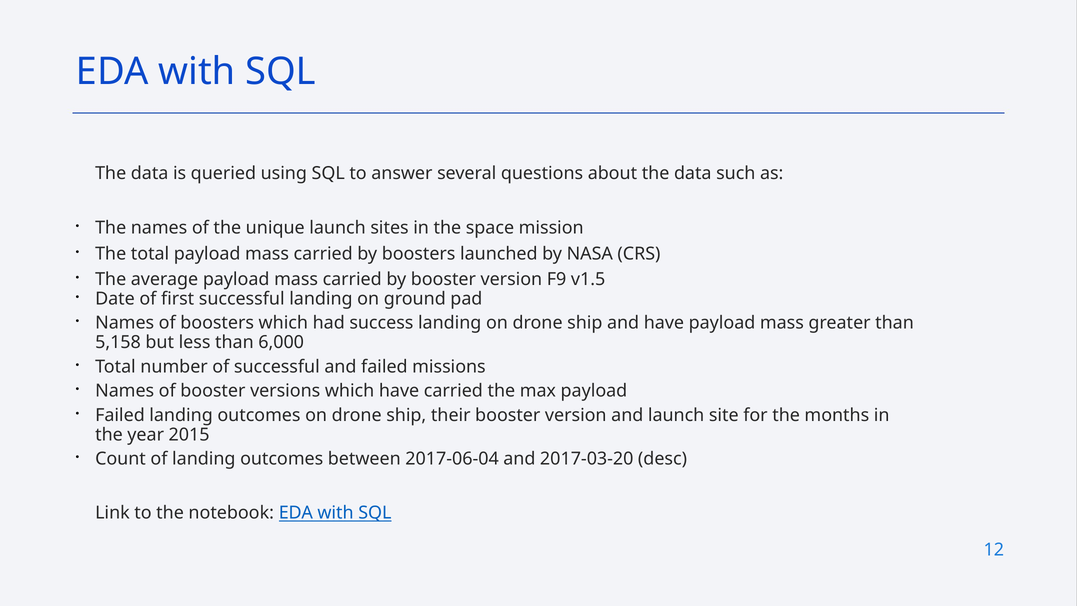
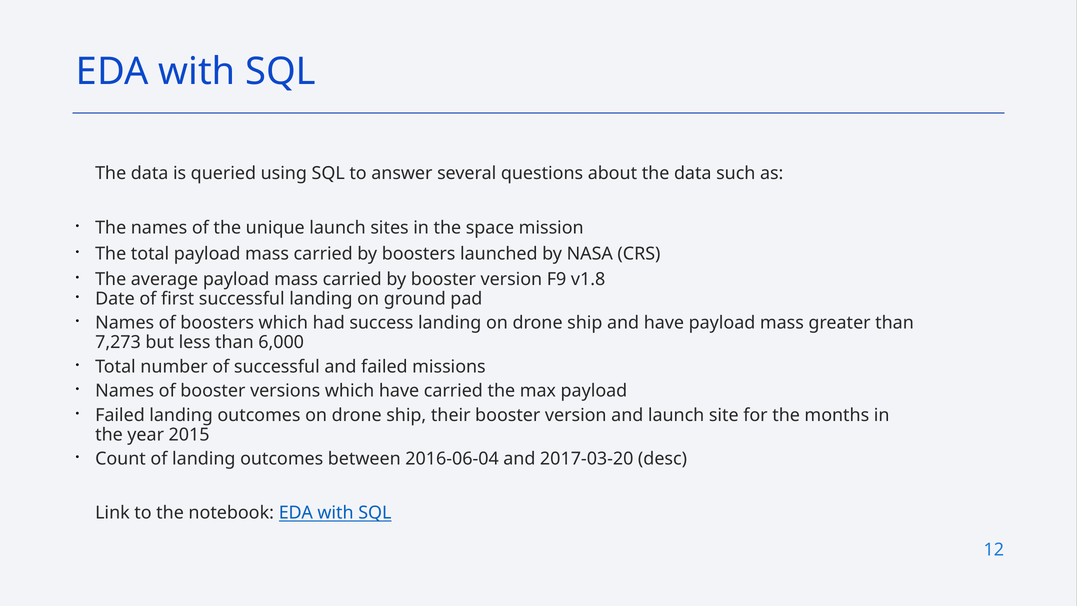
v1.5: v1.5 -> v1.8
5,158: 5,158 -> 7,273
2017-06-04: 2017-06-04 -> 2016-06-04
